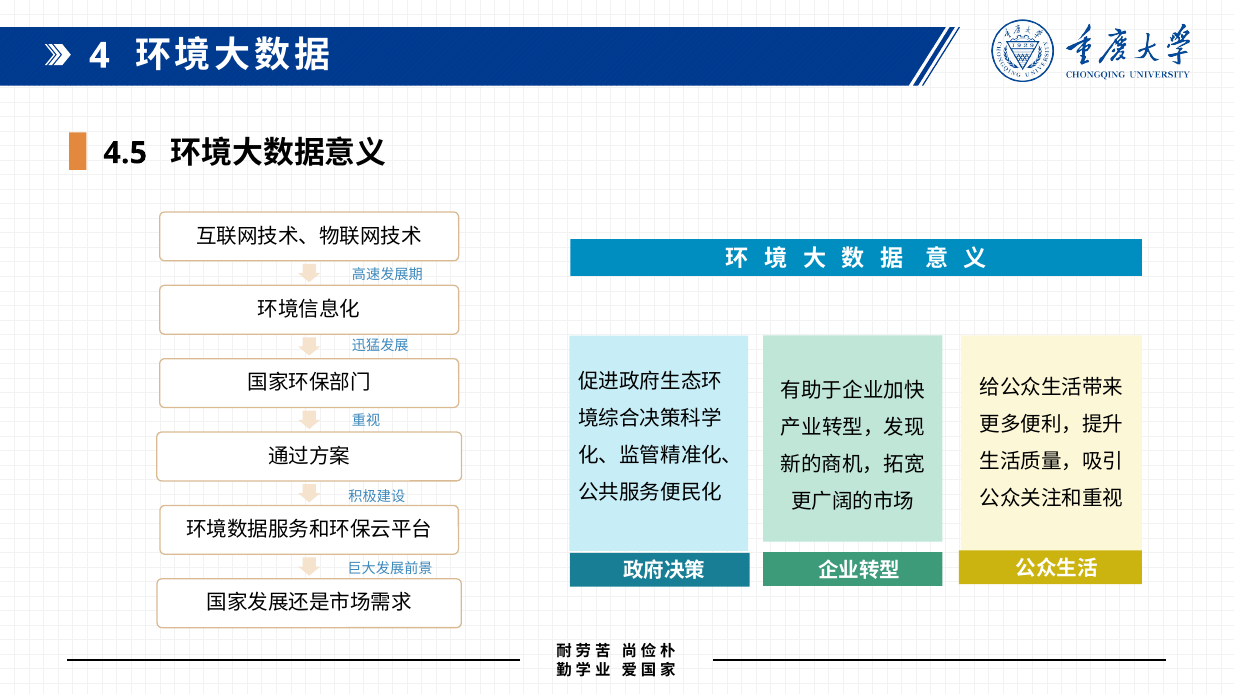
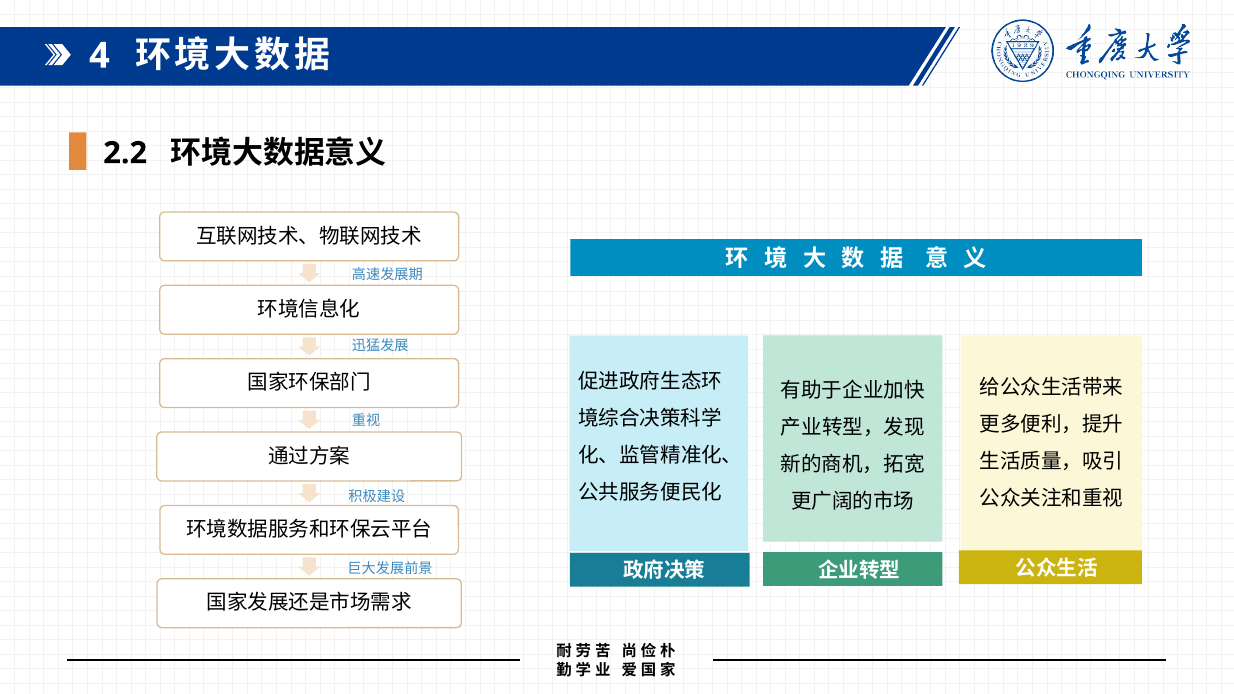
4.5: 4.5 -> 2.2
